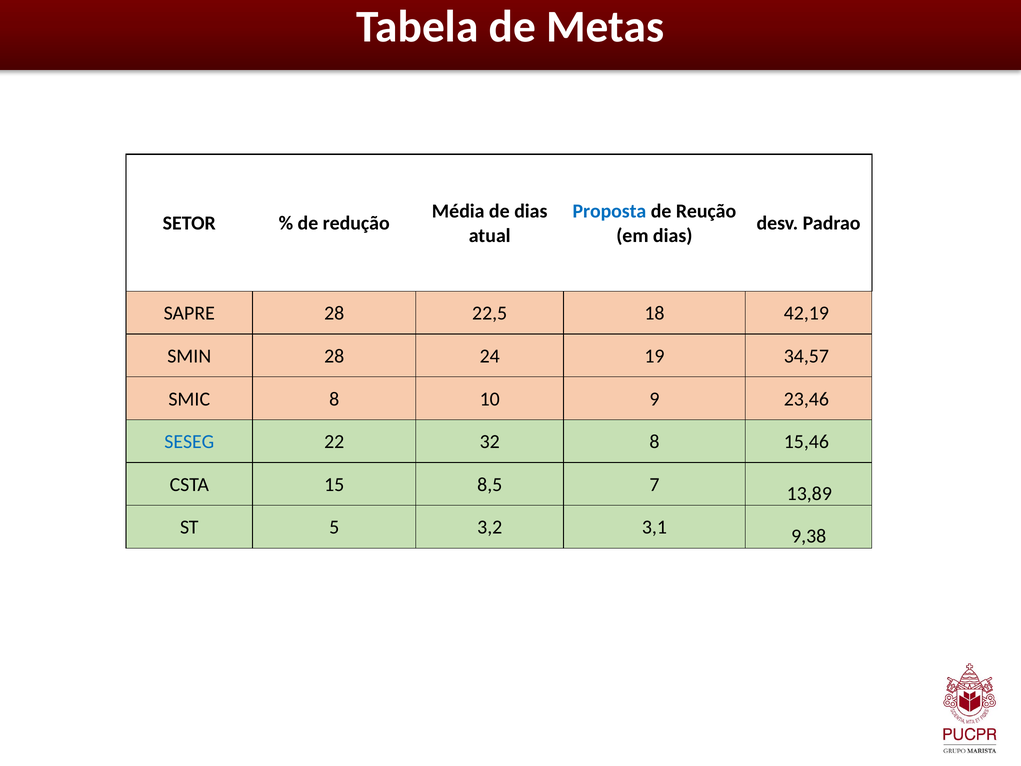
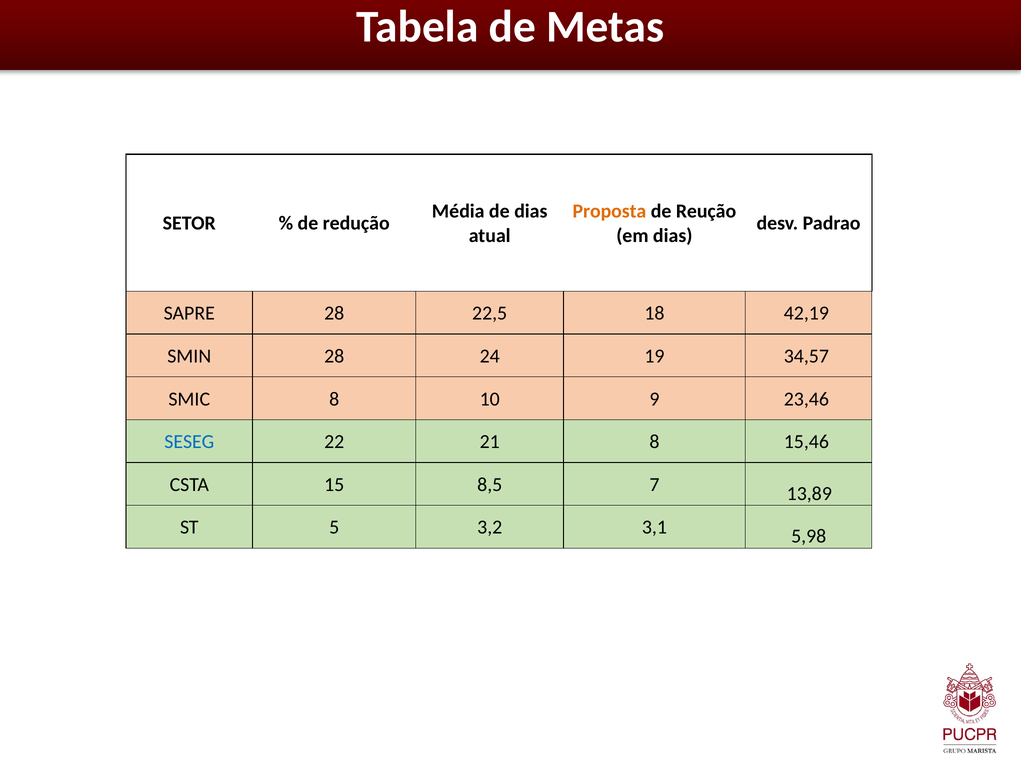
Proposta colour: blue -> orange
32: 32 -> 21
9,38: 9,38 -> 5,98
